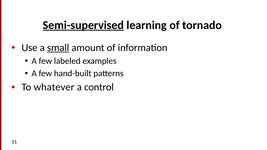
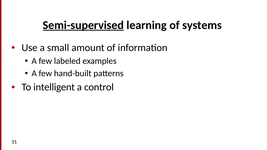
tornado: tornado -> systems
small underline: present -> none
whatever: whatever -> intelligent
